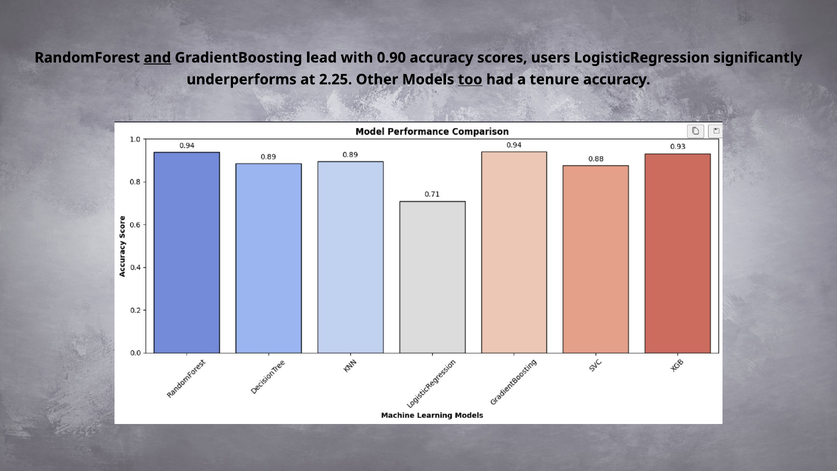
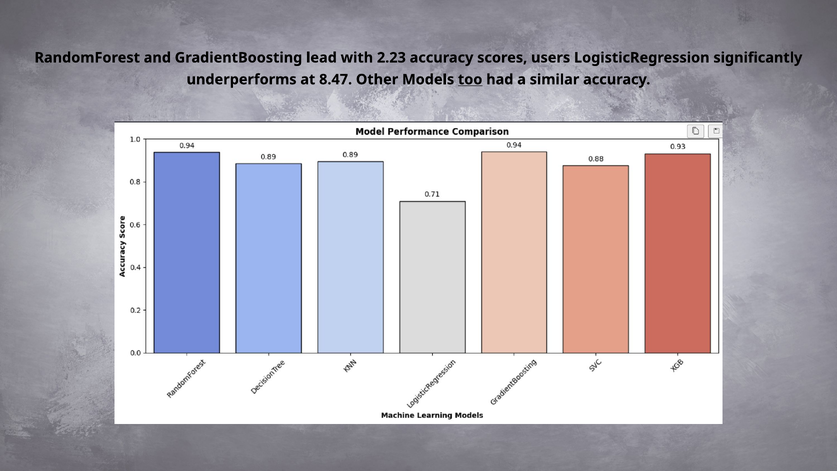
and underline: present -> none
0.90: 0.90 -> 2.23
2.25: 2.25 -> 8.47
tenure: tenure -> similar
